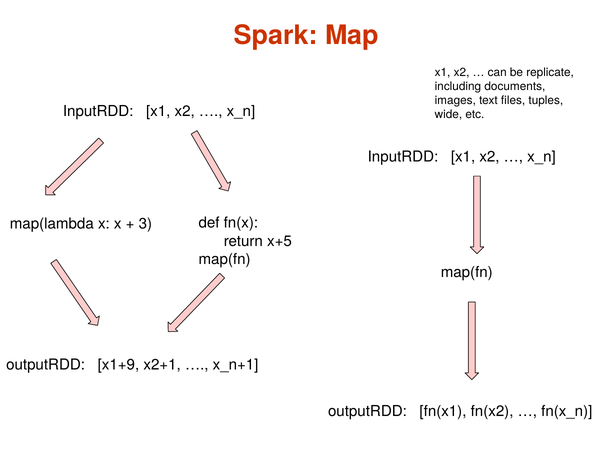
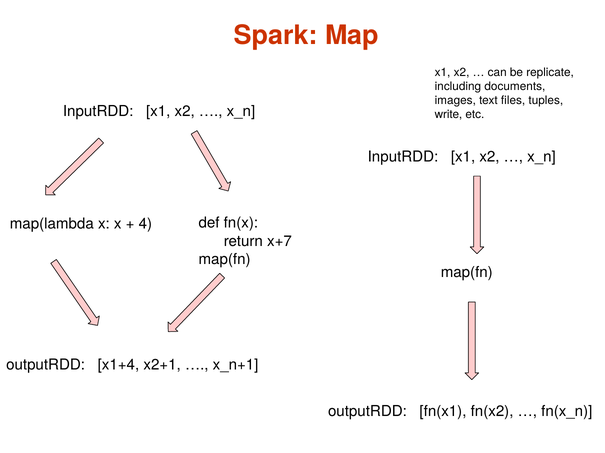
wide: wide -> write
3: 3 -> 4
x+5: x+5 -> x+7
x1+9: x1+9 -> x1+4
